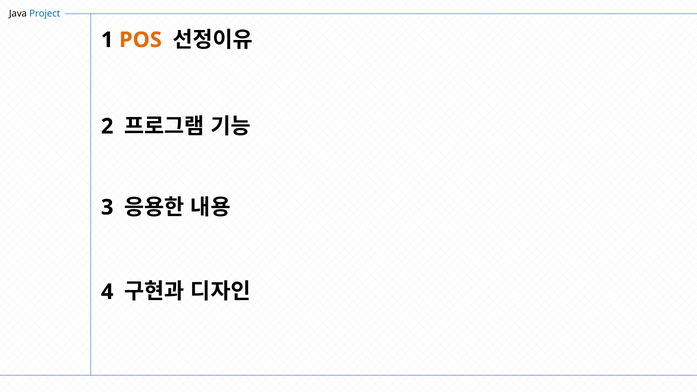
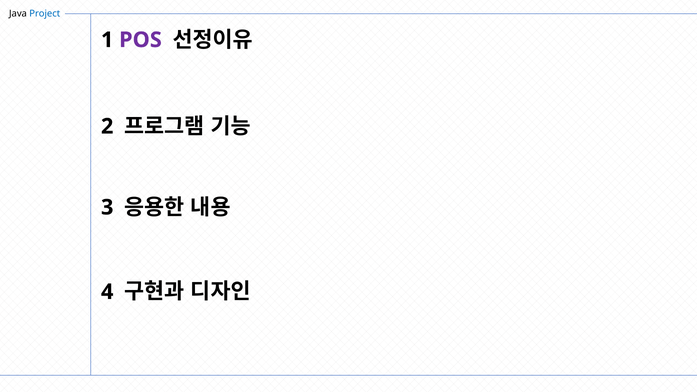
POS colour: orange -> purple
